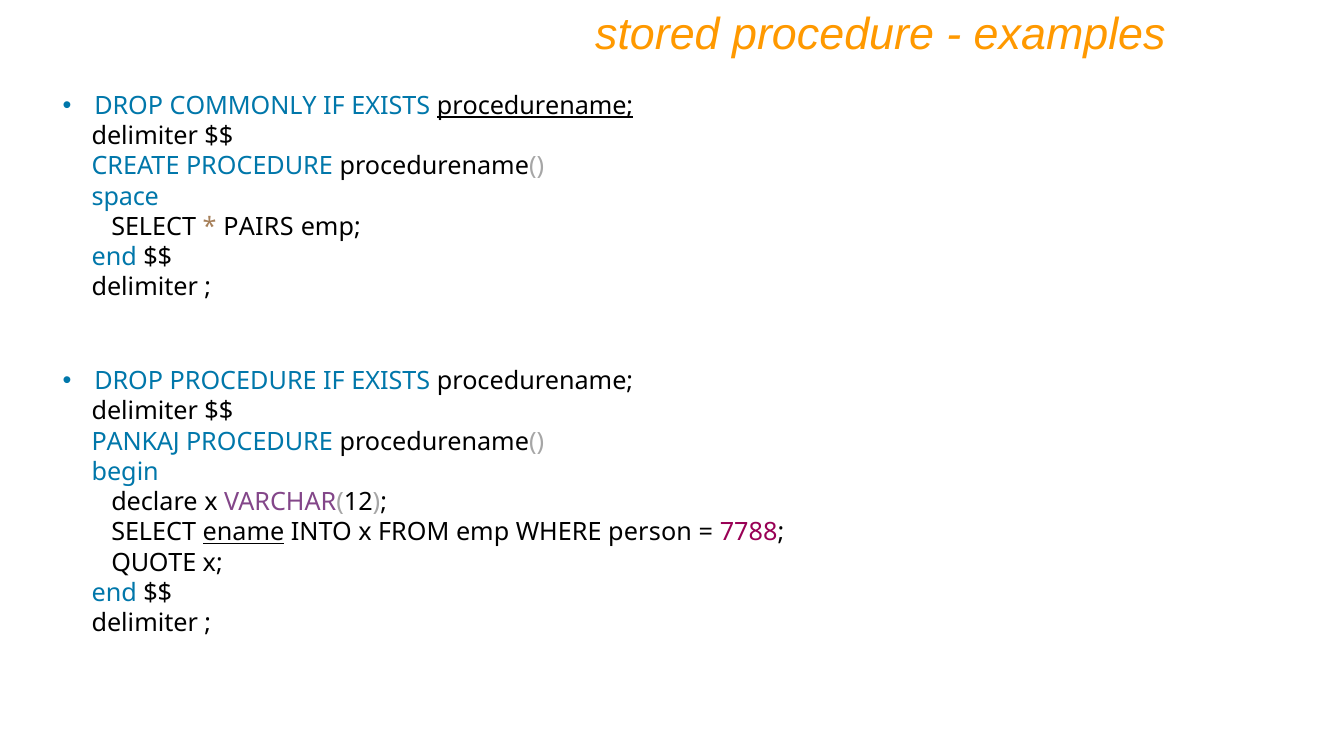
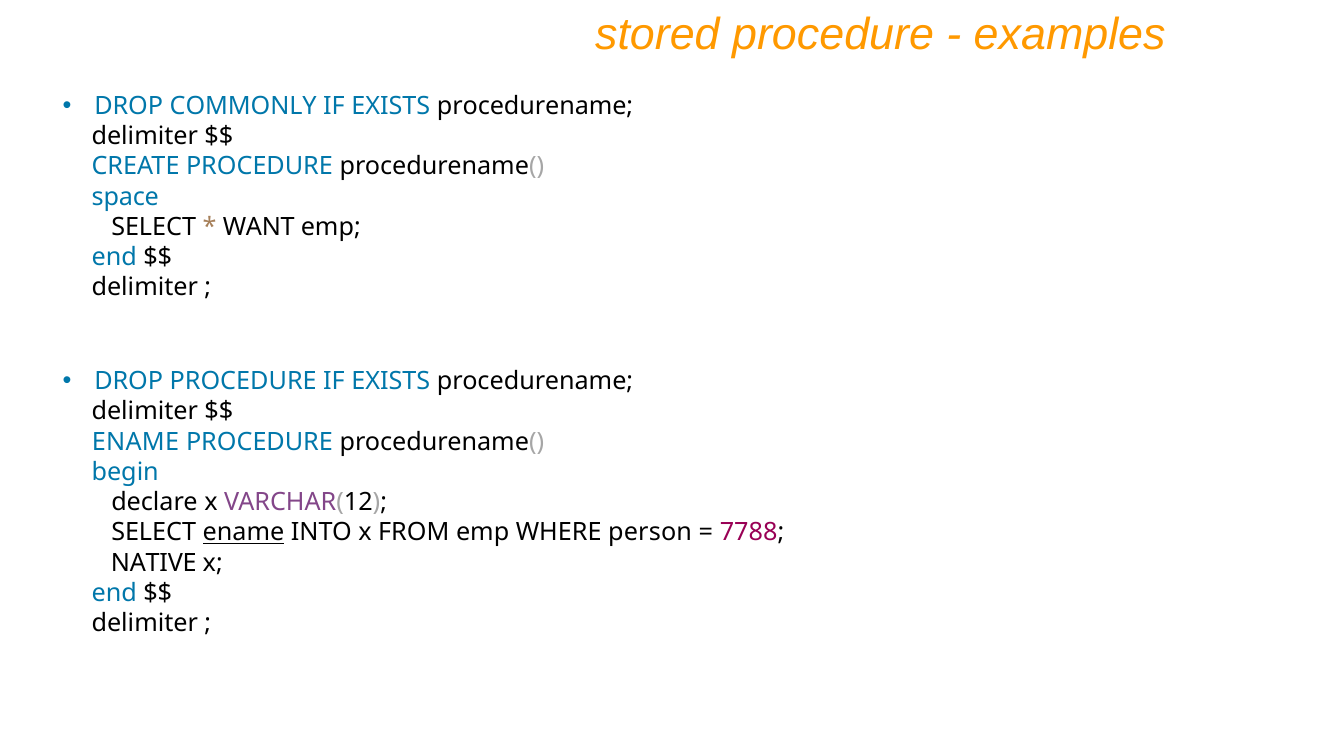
procedurename at (535, 106) underline: present -> none
PAIRS: PAIRS -> WANT
PANKAJ at (136, 442): PANKAJ -> ENAME
QUOTE: QUOTE -> NATIVE
